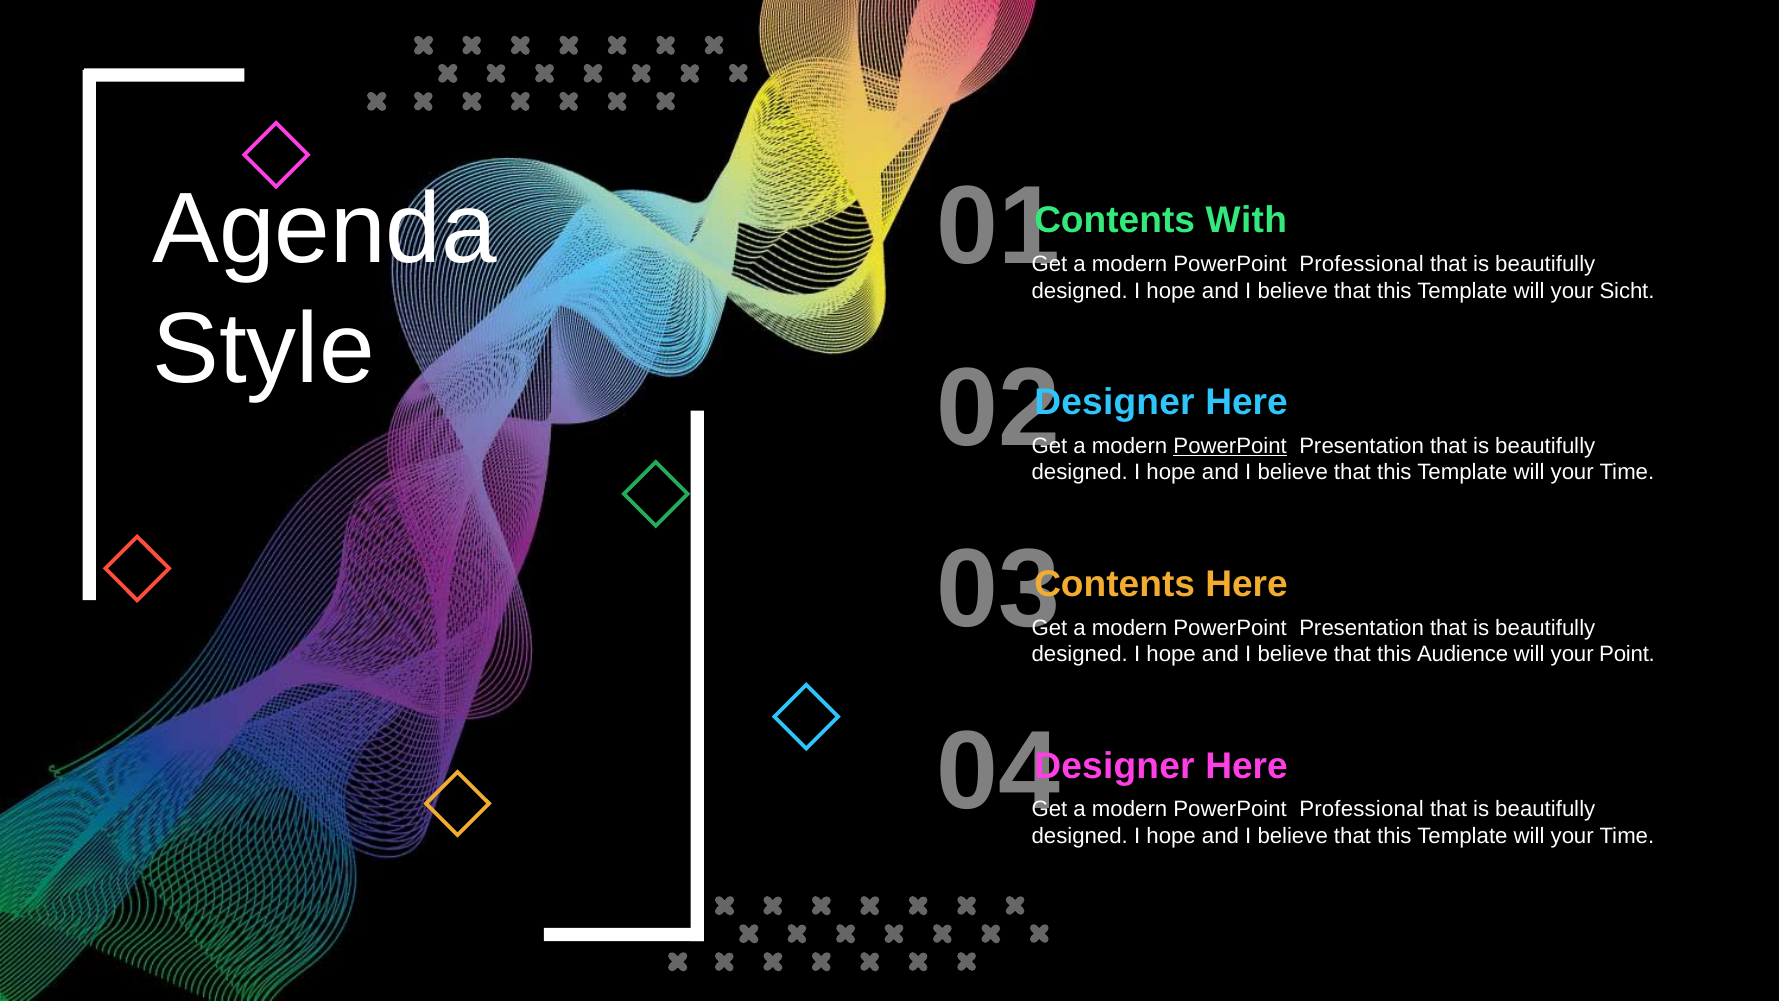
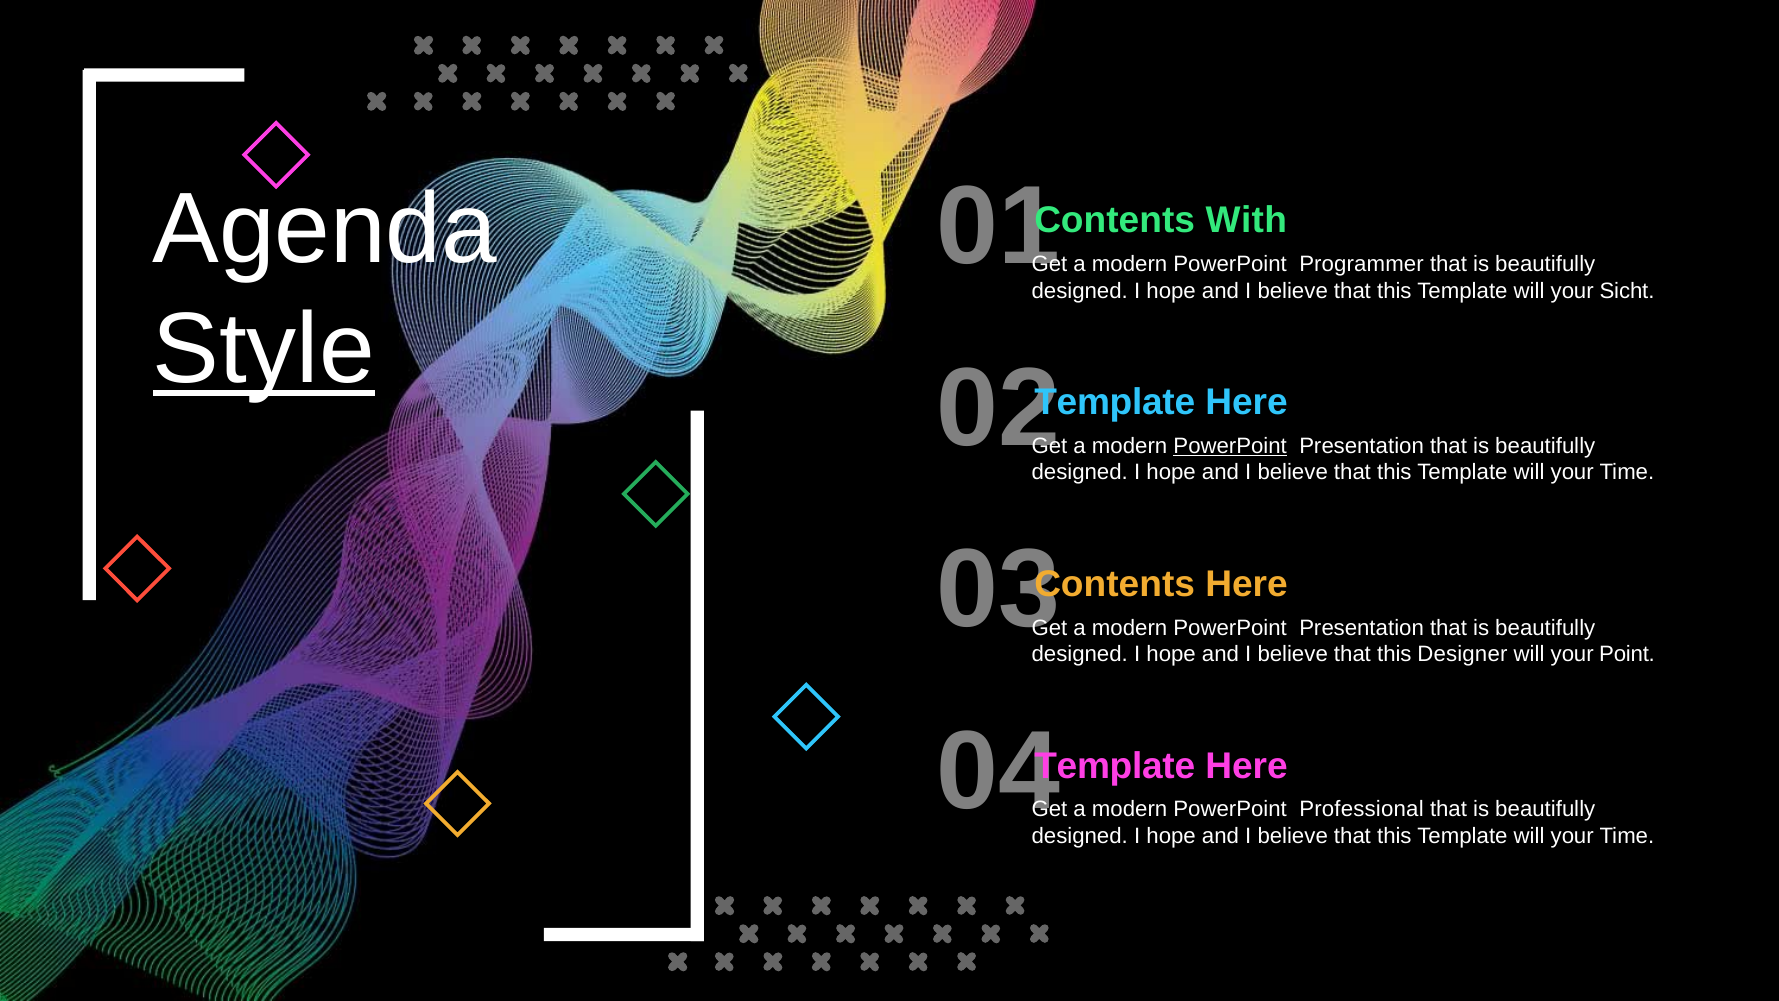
Professional at (1362, 264): Professional -> Programmer
Style underline: none -> present
Designer at (1114, 402): Designer -> Template
Audience: Audience -> Designer
Designer at (1114, 766): Designer -> Template
